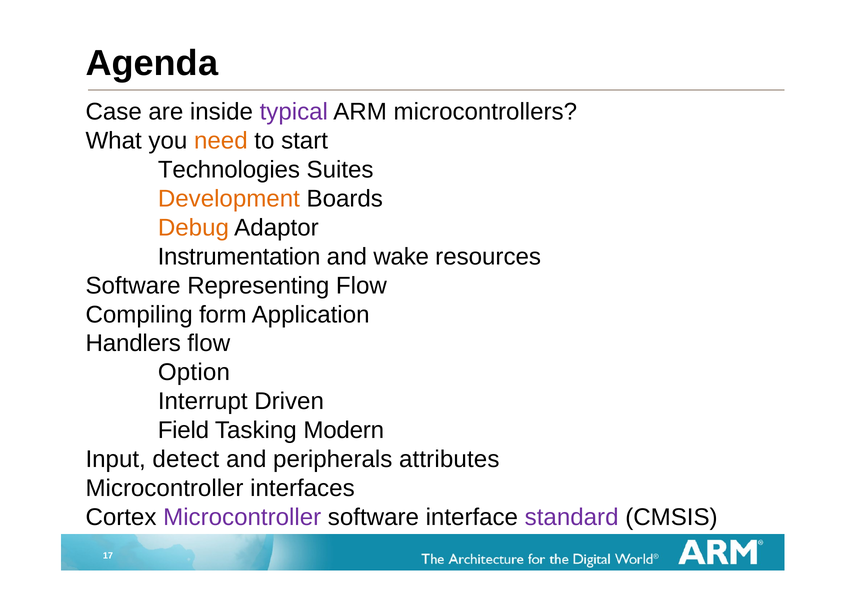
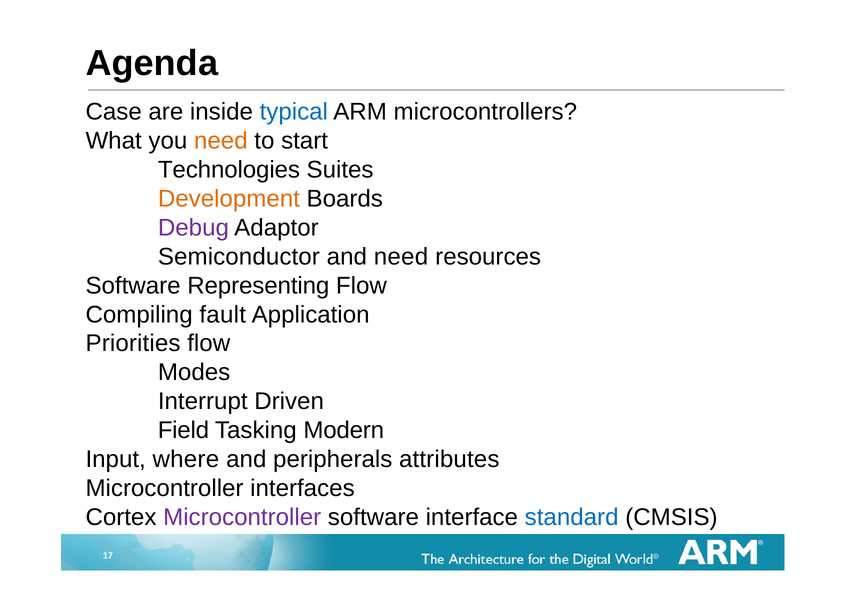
typical colour: purple -> blue
Debug colour: orange -> purple
Instrumentation: Instrumentation -> Semiconductor
and wake: wake -> need
form: form -> fault
Handlers: Handlers -> Priorities
Option: Option -> Modes
detect: detect -> where
standard colour: purple -> blue
